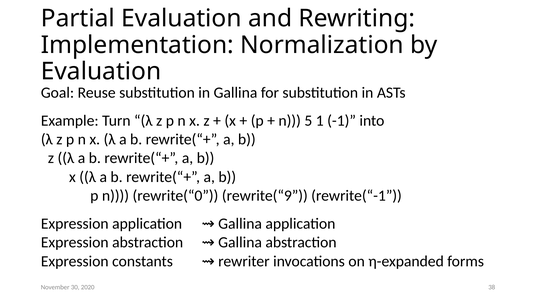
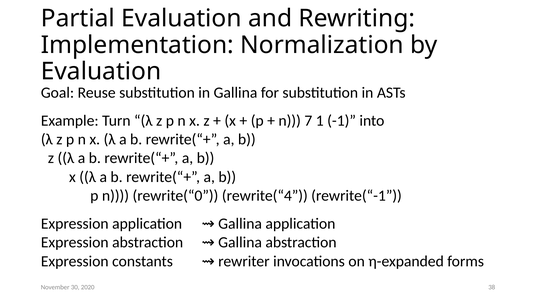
5: 5 -> 7
rewrite(“9: rewrite(“9 -> rewrite(“4
